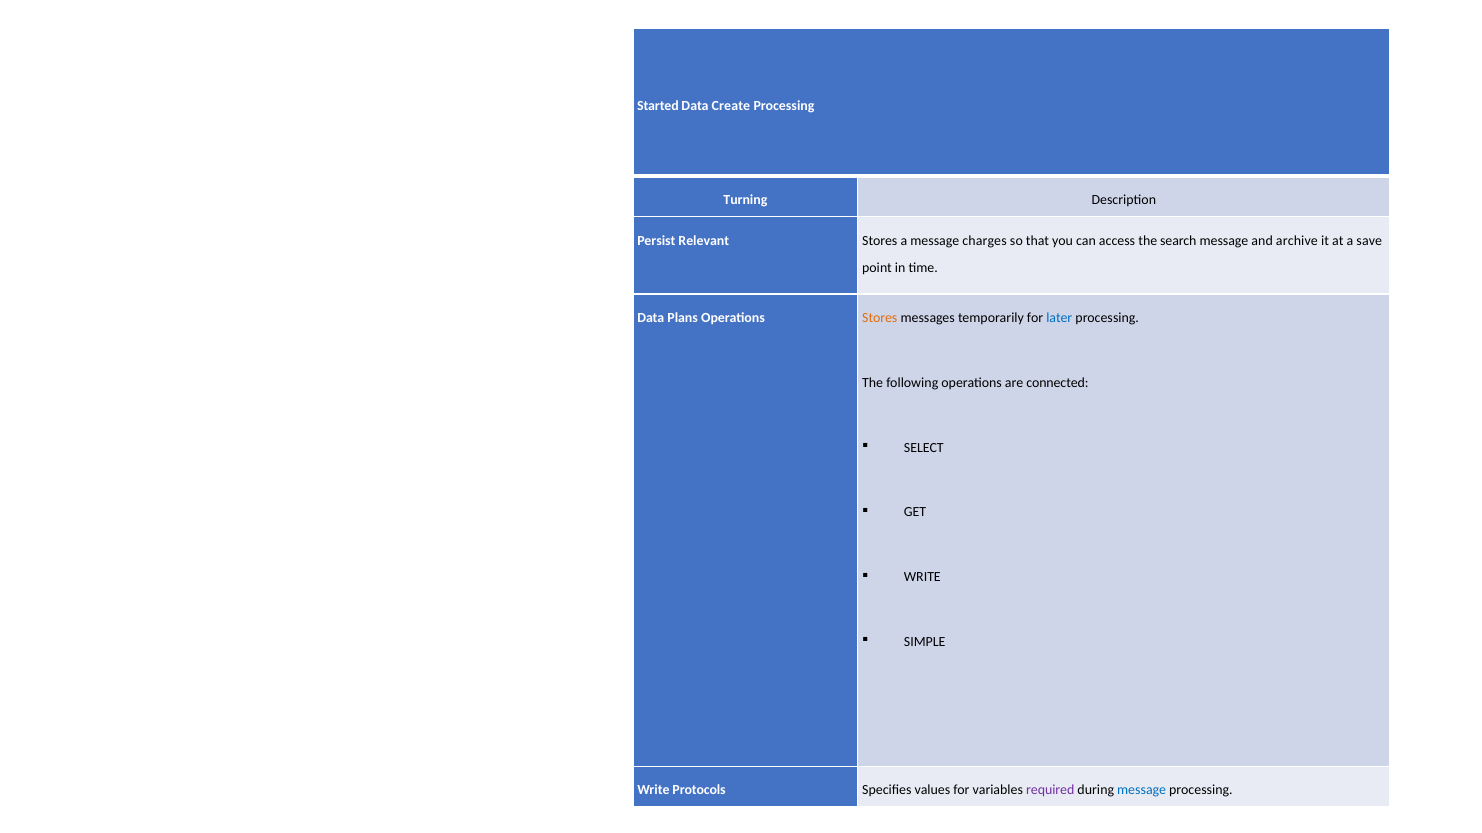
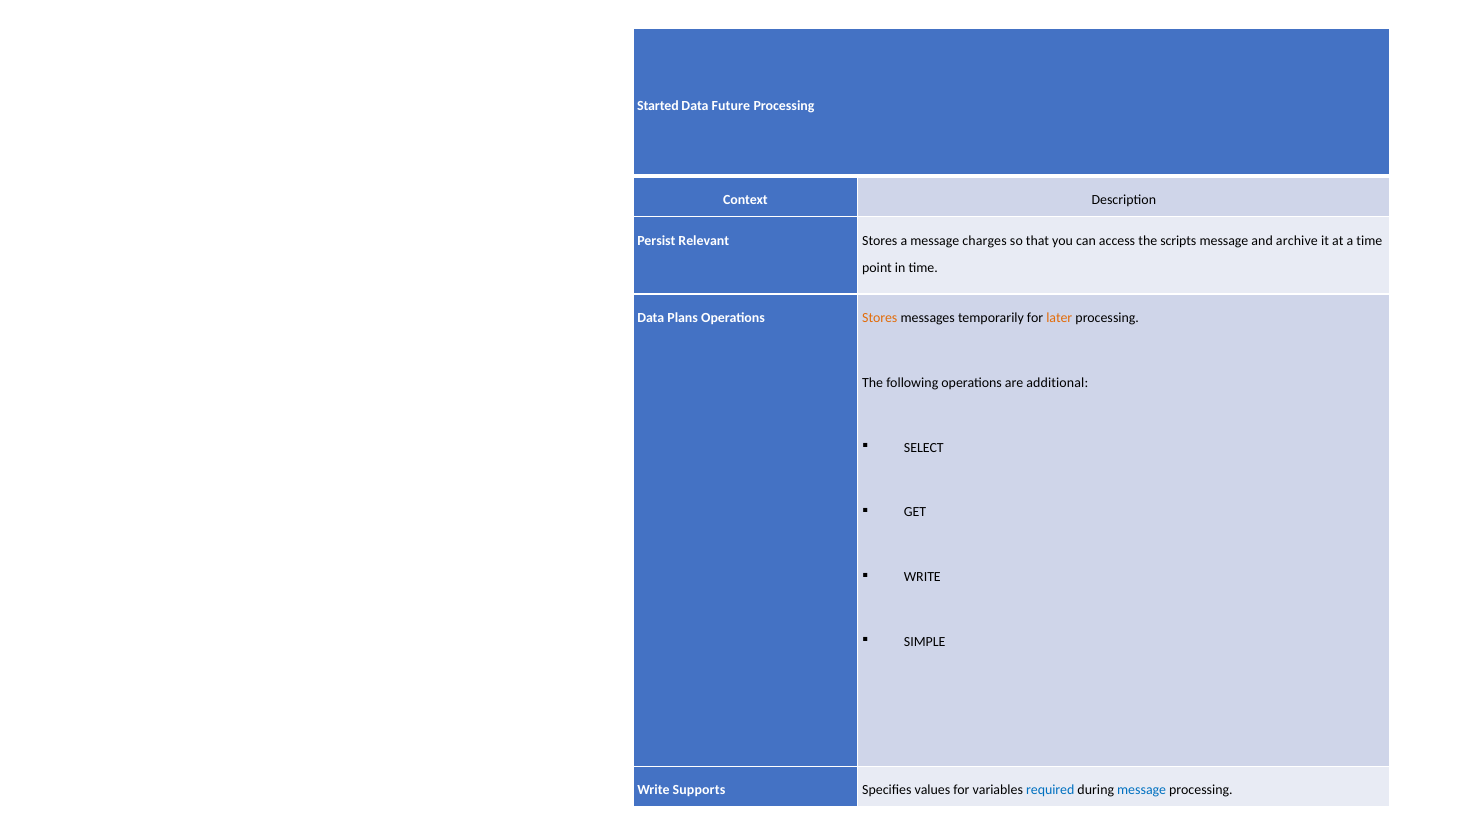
Create: Create -> Future
Turning: Turning -> Context
search: search -> scripts
a save: save -> time
later colour: blue -> orange
connected: connected -> additional
Protocols: Protocols -> Supports
required colour: purple -> blue
